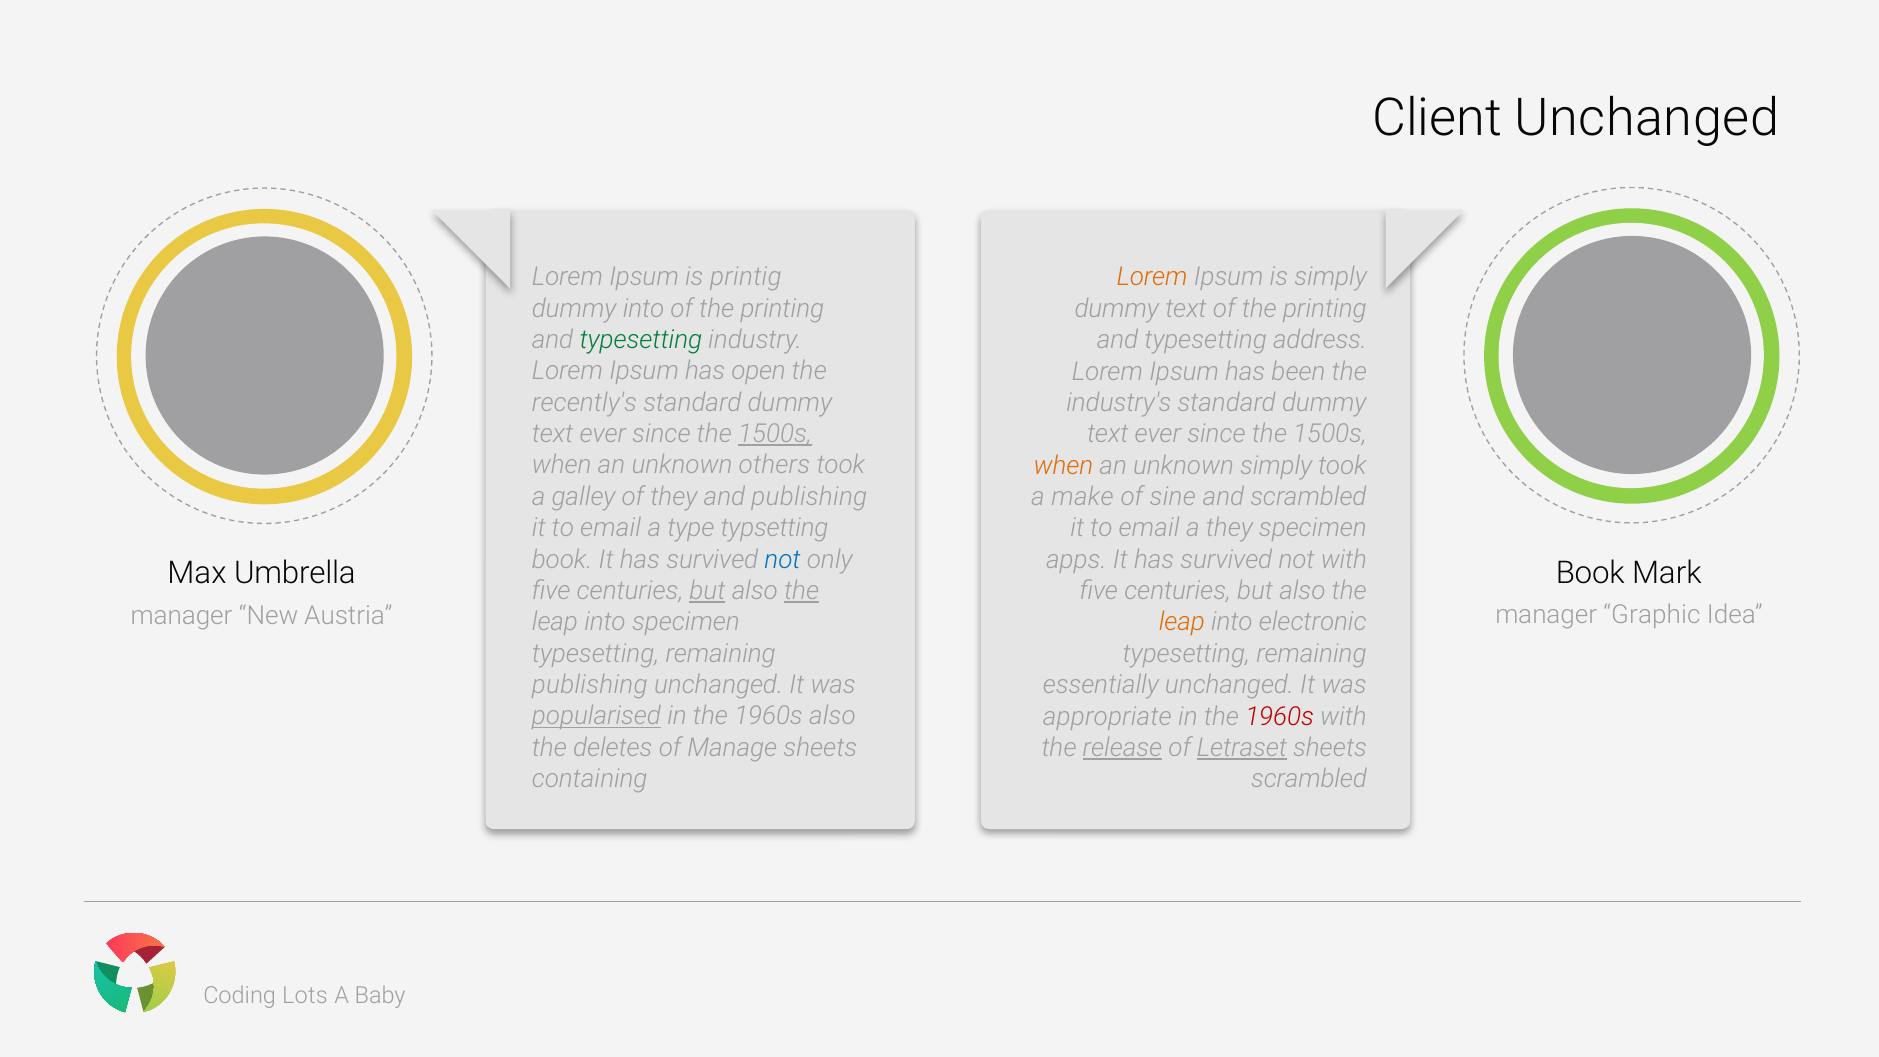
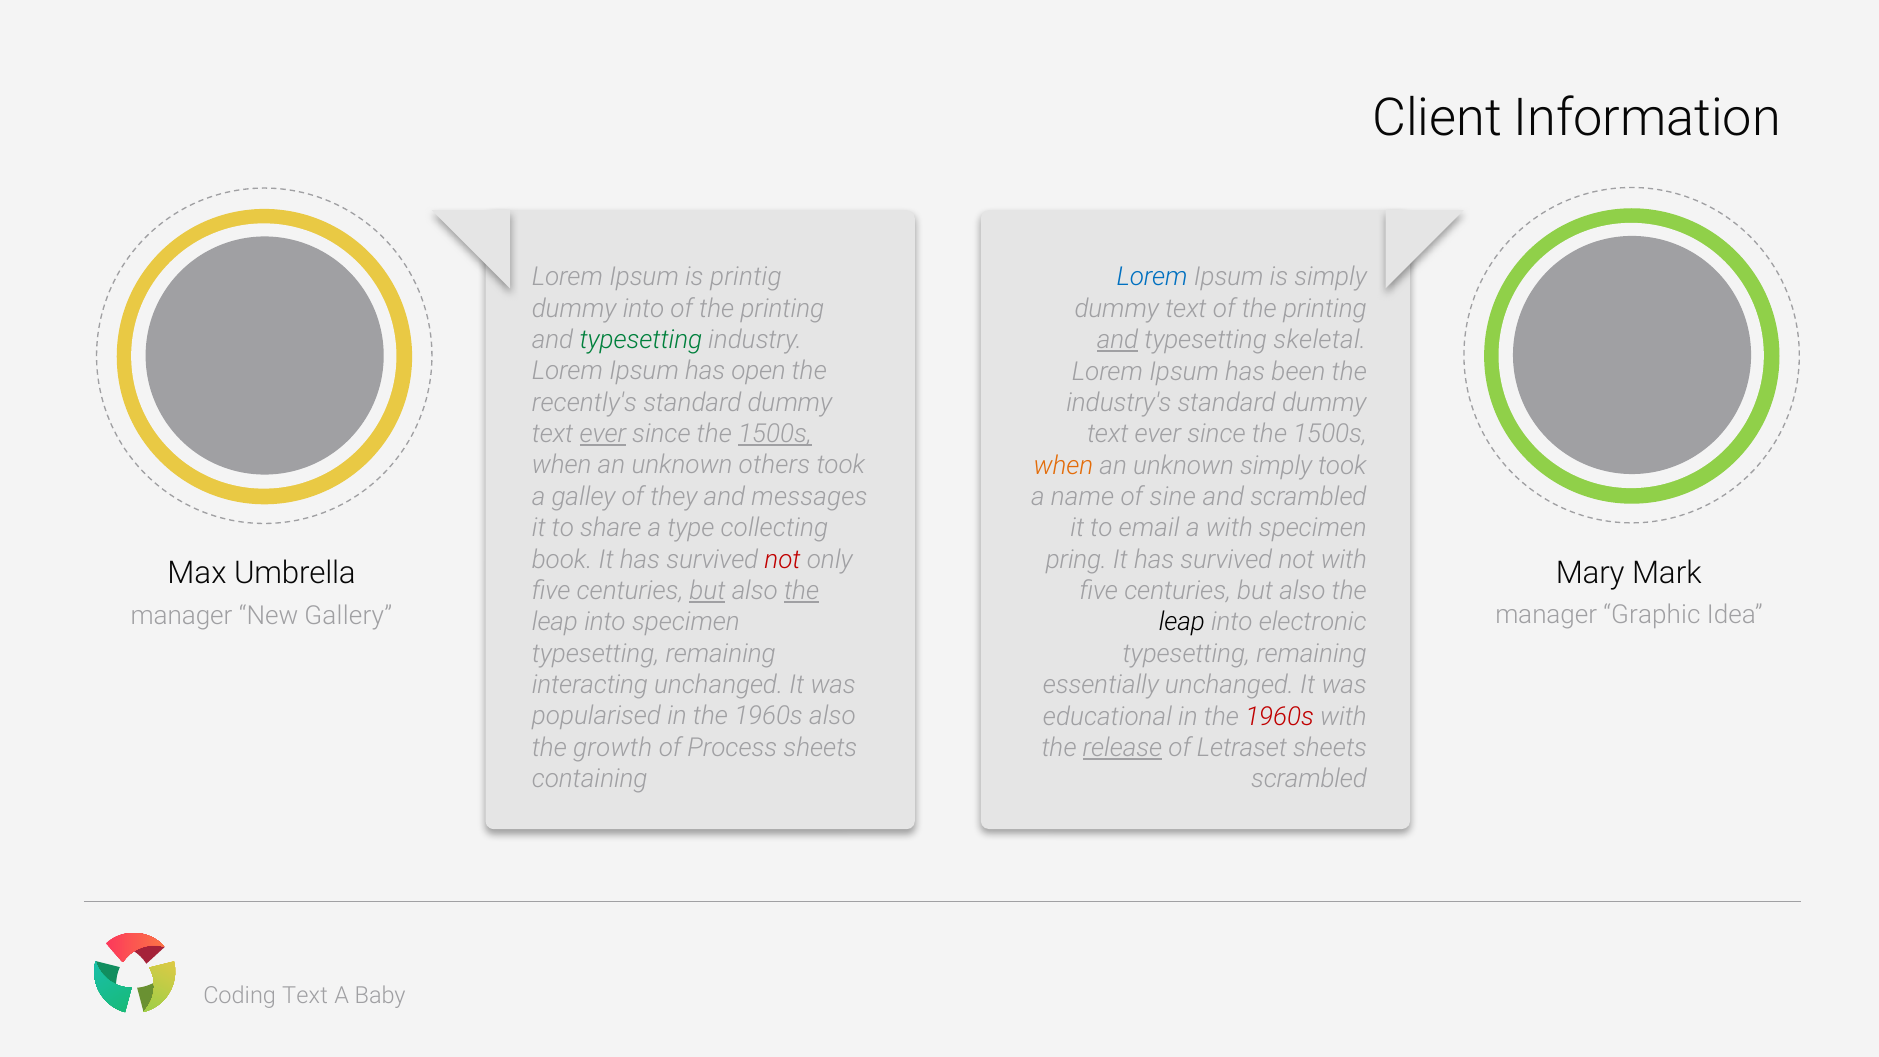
Client Unchanged: Unchanged -> Information
Lorem at (1152, 277) colour: orange -> blue
and at (1117, 340) underline: none -> present
address: address -> skeletal
ever at (603, 434) underline: none -> present
and publishing: publishing -> messages
make: make -> name
email at (611, 528): email -> share
typsetting: typsetting -> collecting
a they: they -> with
not at (783, 559) colour: blue -> red
apps: apps -> pring
Book at (1590, 573): Book -> Mary
Austria: Austria -> Gallery
leap at (1182, 622) colour: orange -> black
publishing at (590, 685): publishing -> interacting
popularised underline: present -> none
appropriate: appropriate -> educational
deletes: deletes -> growth
Manage: Manage -> Process
Letraset underline: present -> none
Lots at (305, 996): Lots -> Text
